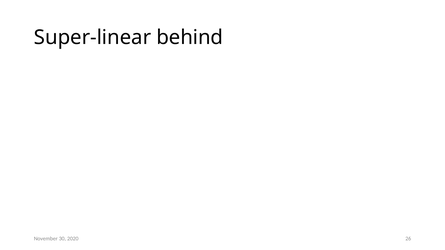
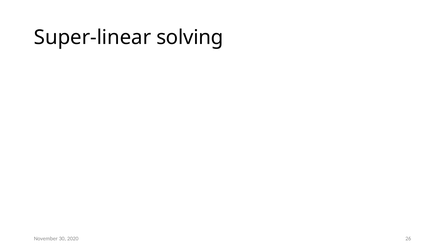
behind: behind -> solving
